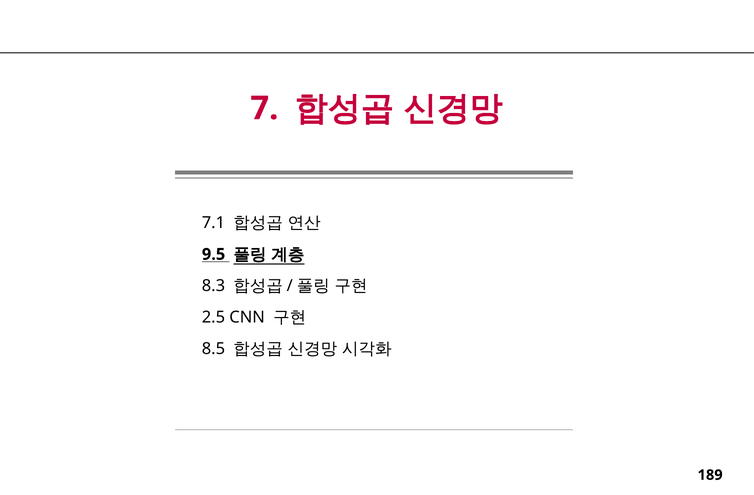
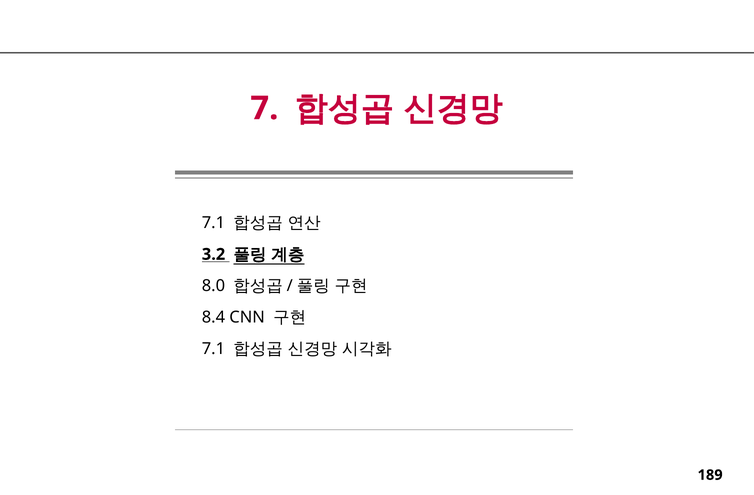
9.5: 9.5 -> 3.2
8.3: 8.3 -> 8.0
2.5: 2.5 -> 8.4
8.5 at (213, 349): 8.5 -> 7.1
